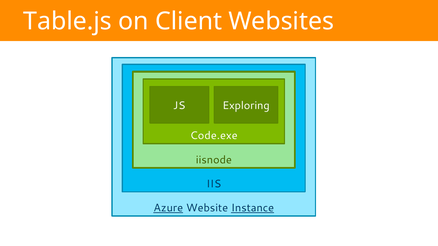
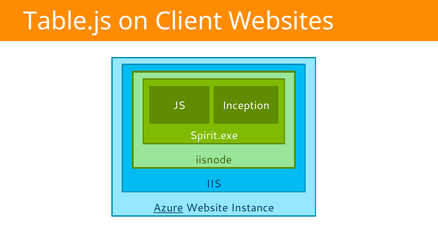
Exploring: Exploring -> Inception
Code.exe: Code.exe -> Spirit.exe
Instance underline: present -> none
